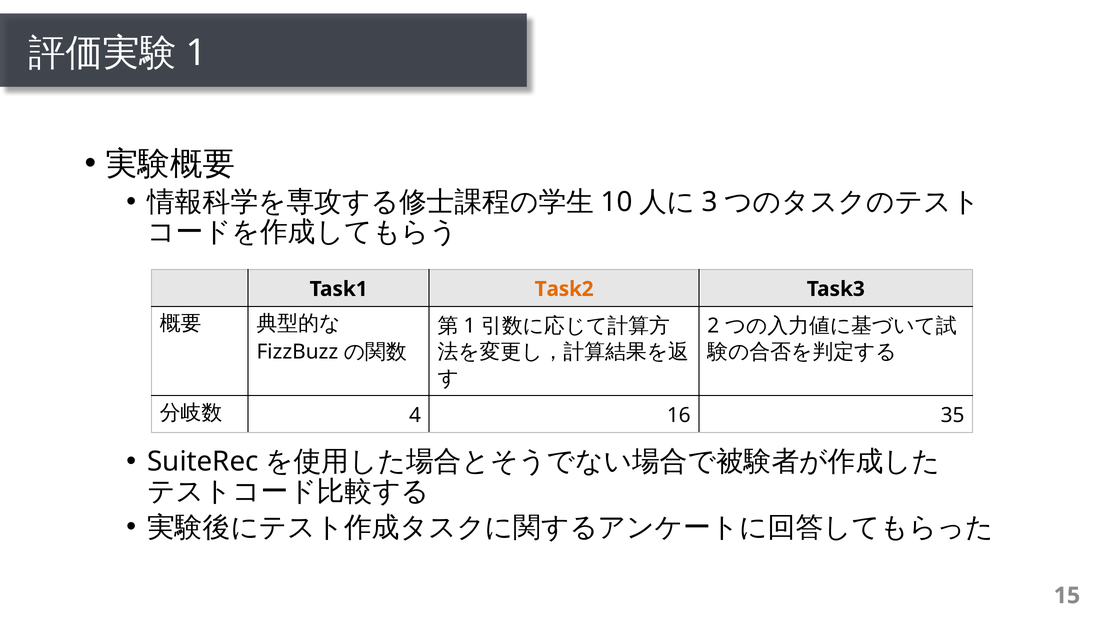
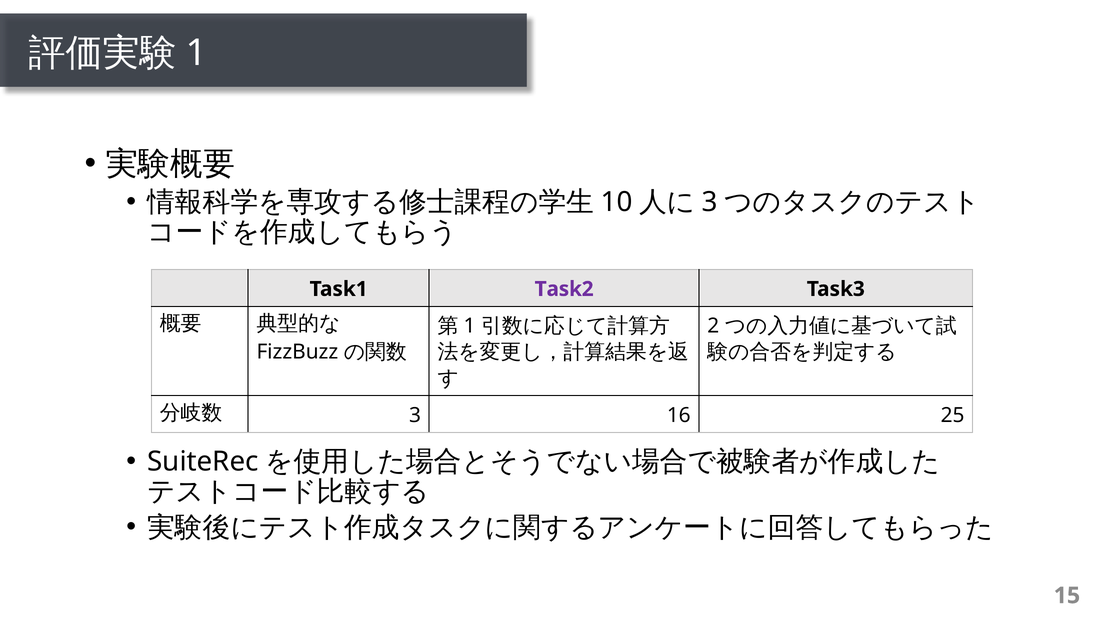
Task2 colour: orange -> purple
4 at (415, 415): 4 -> 3
35: 35 -> 25
